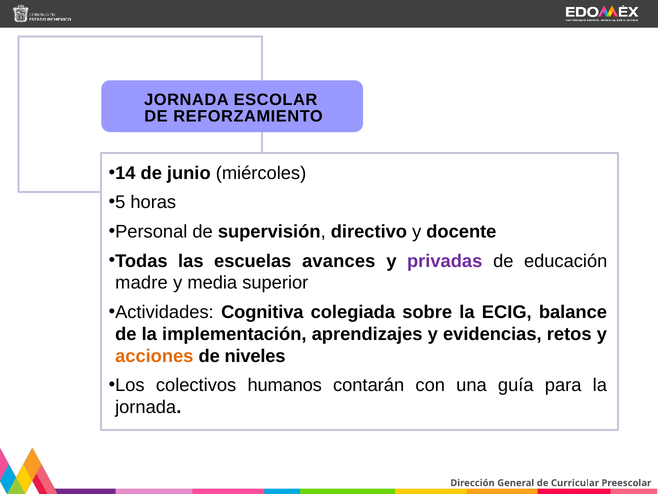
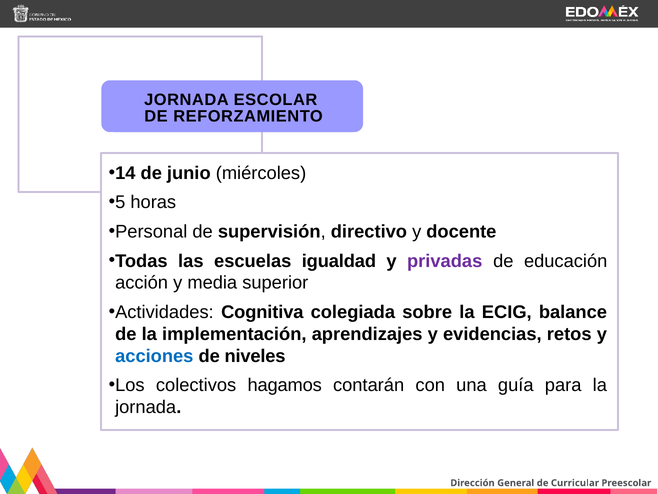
avances: avances -> igualdad
madre: madre -> acción
acciones colour: orange -> blue
humanos: humanos -> hagamos
